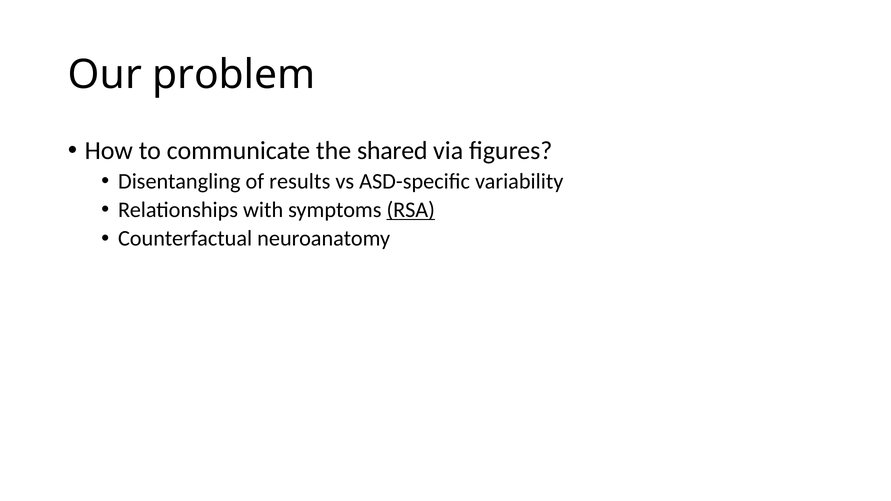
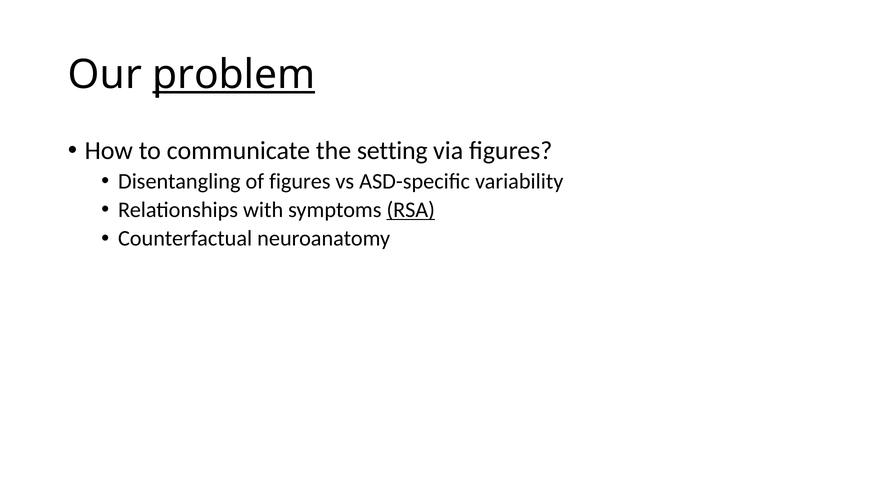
problem underline: none -> present
shared: shared -> setting
of results: results -> figures
